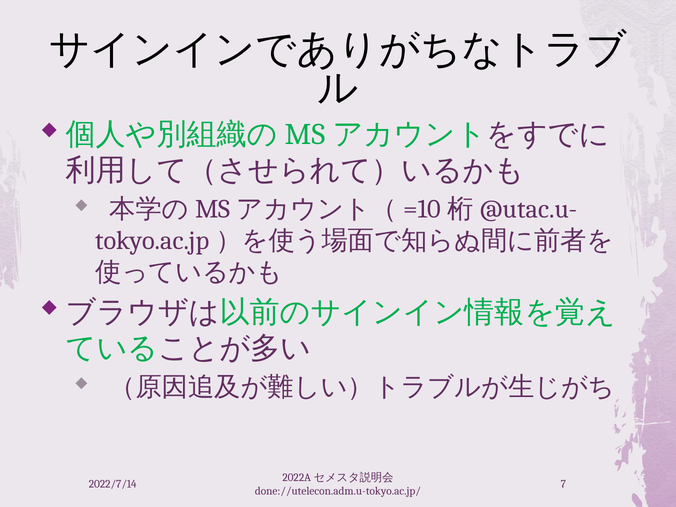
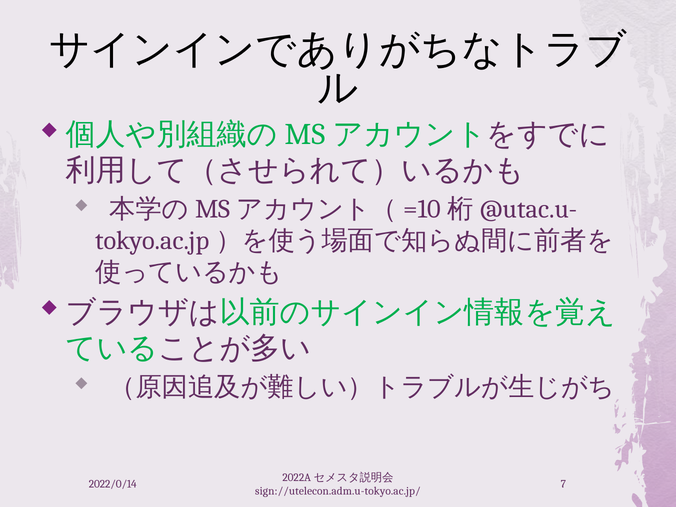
2022/7/14: 2022/7/14 -> 2022/0/14
done://utelecon.adm.u-tokyo.ac.jp/: done://utelecon.adm.u-tokyo.ac.jp/ -> sign://utelecon.adm.u-tokyo.ac.jp/
